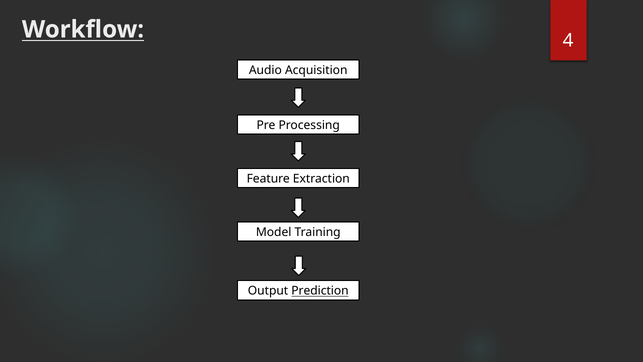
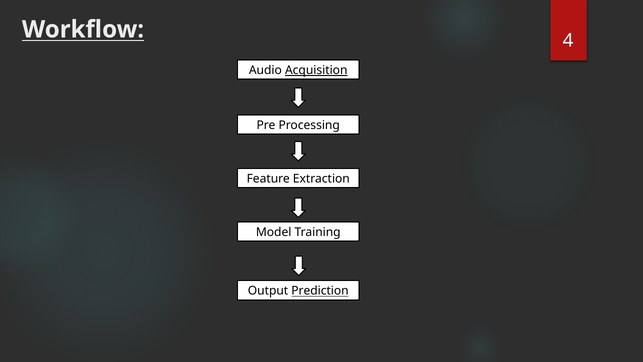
Acquisition underline: none -> present
